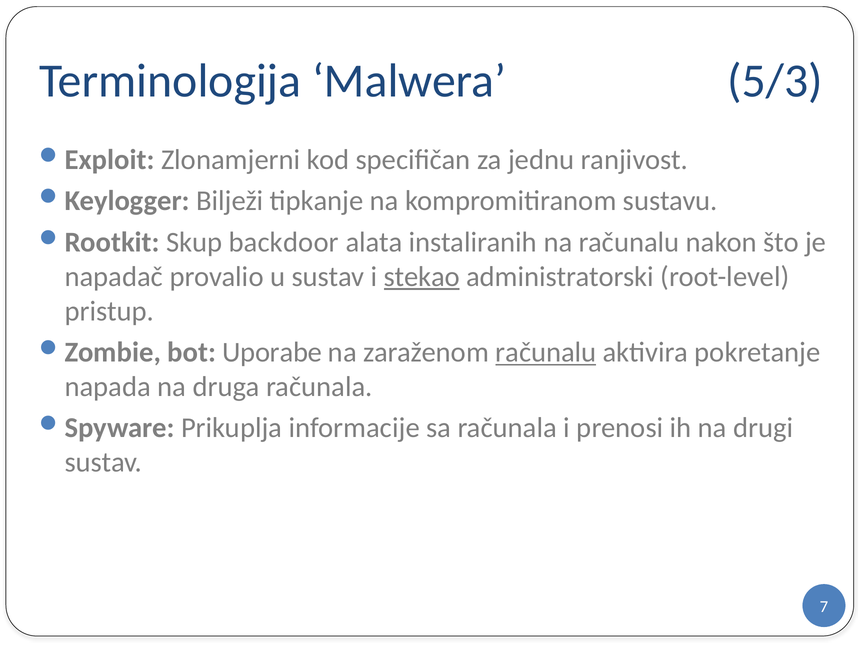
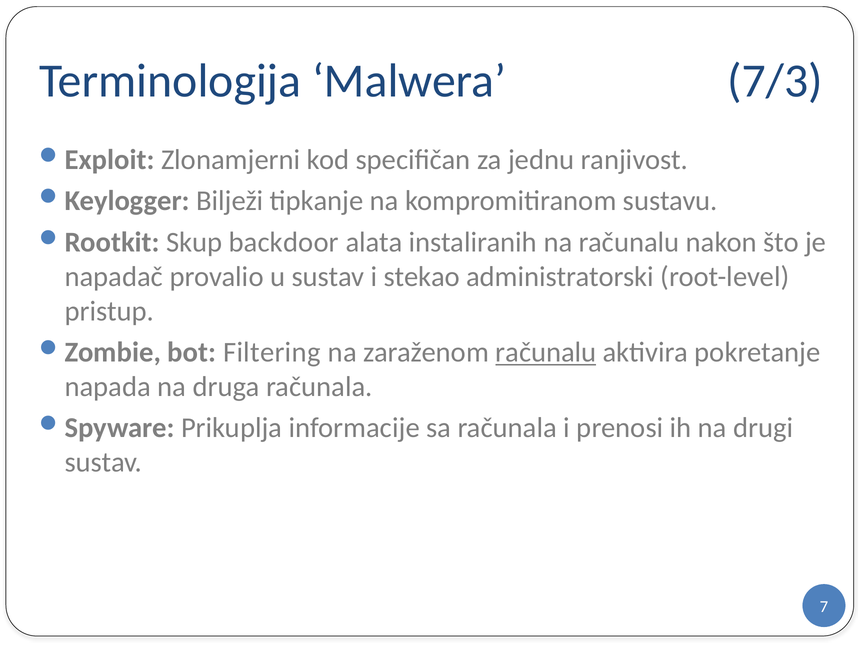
5/3: 5/3 -> 7/3
stekao underline: present -> none
Uporabe: Uporabe -> Filtering
